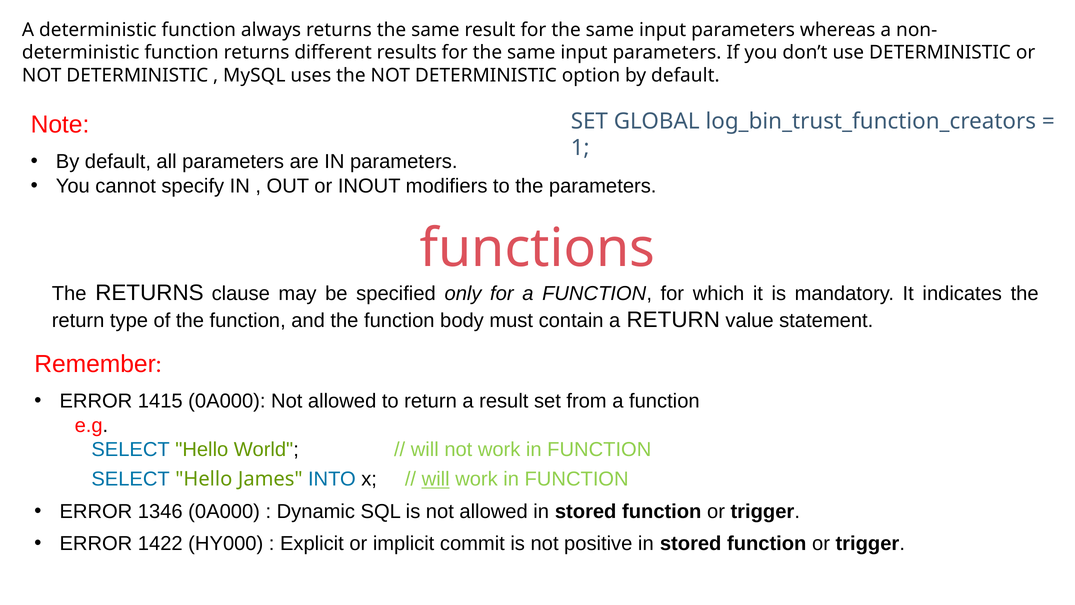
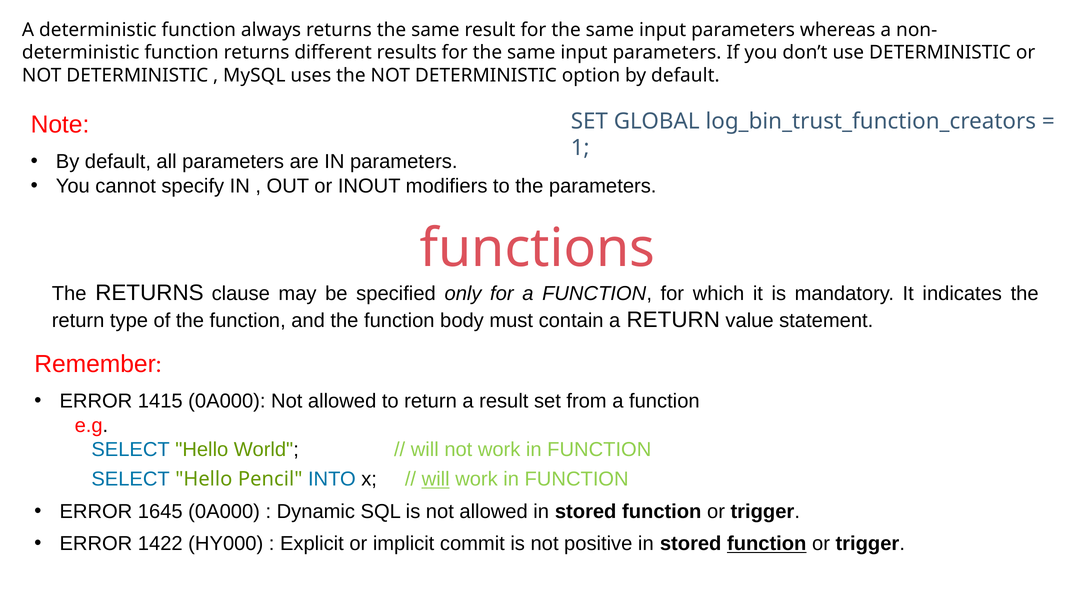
James: James -> Pencil
1346: 1346 -> 1645
function at (767, 543) underline: none -> present
